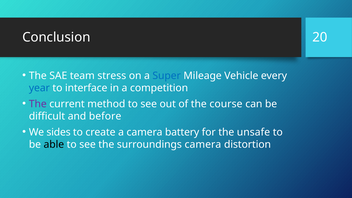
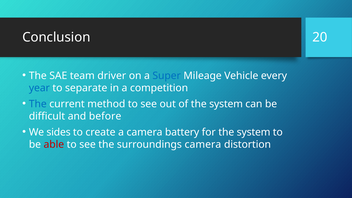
stress: stress -> driver
interface: interface -> separate
The at (38, 104) colour: purple -> blue
of the course: course -> system
for the unsafe: unsafe -> system
able colour: black -> red
